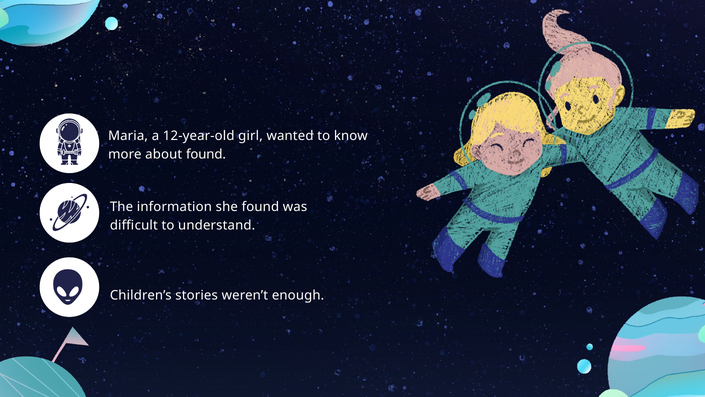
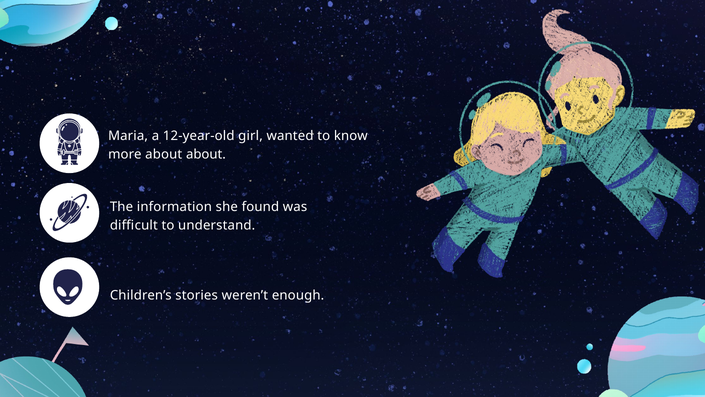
about found: found -> about
